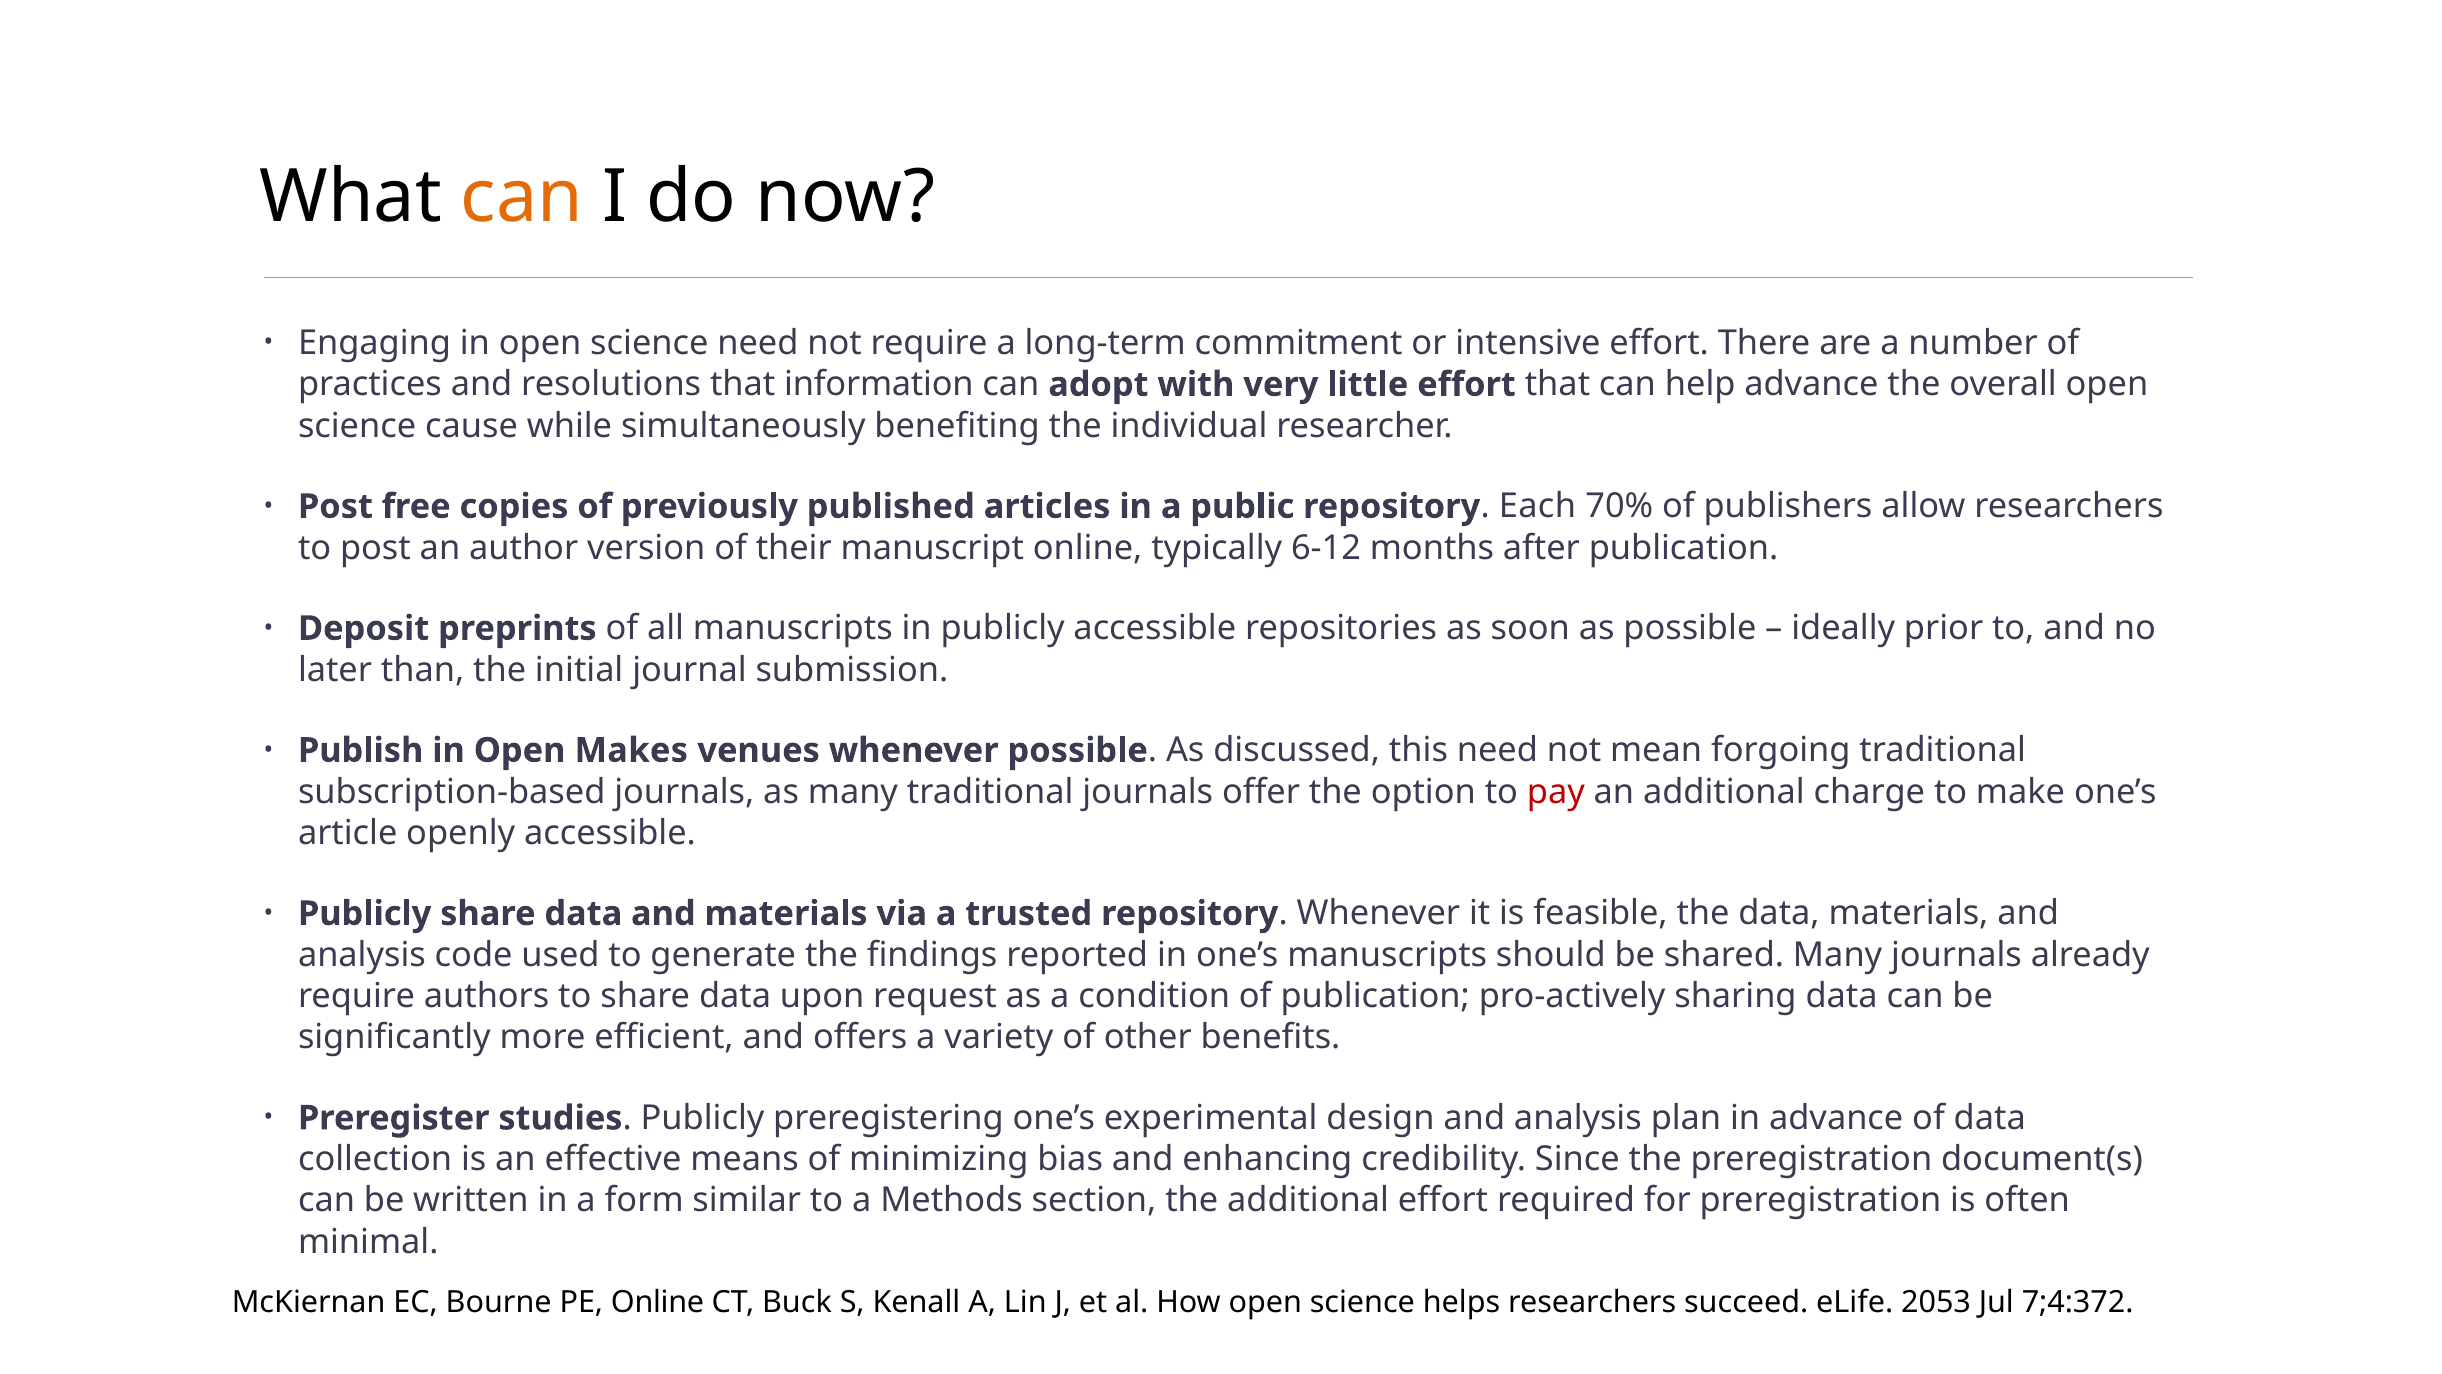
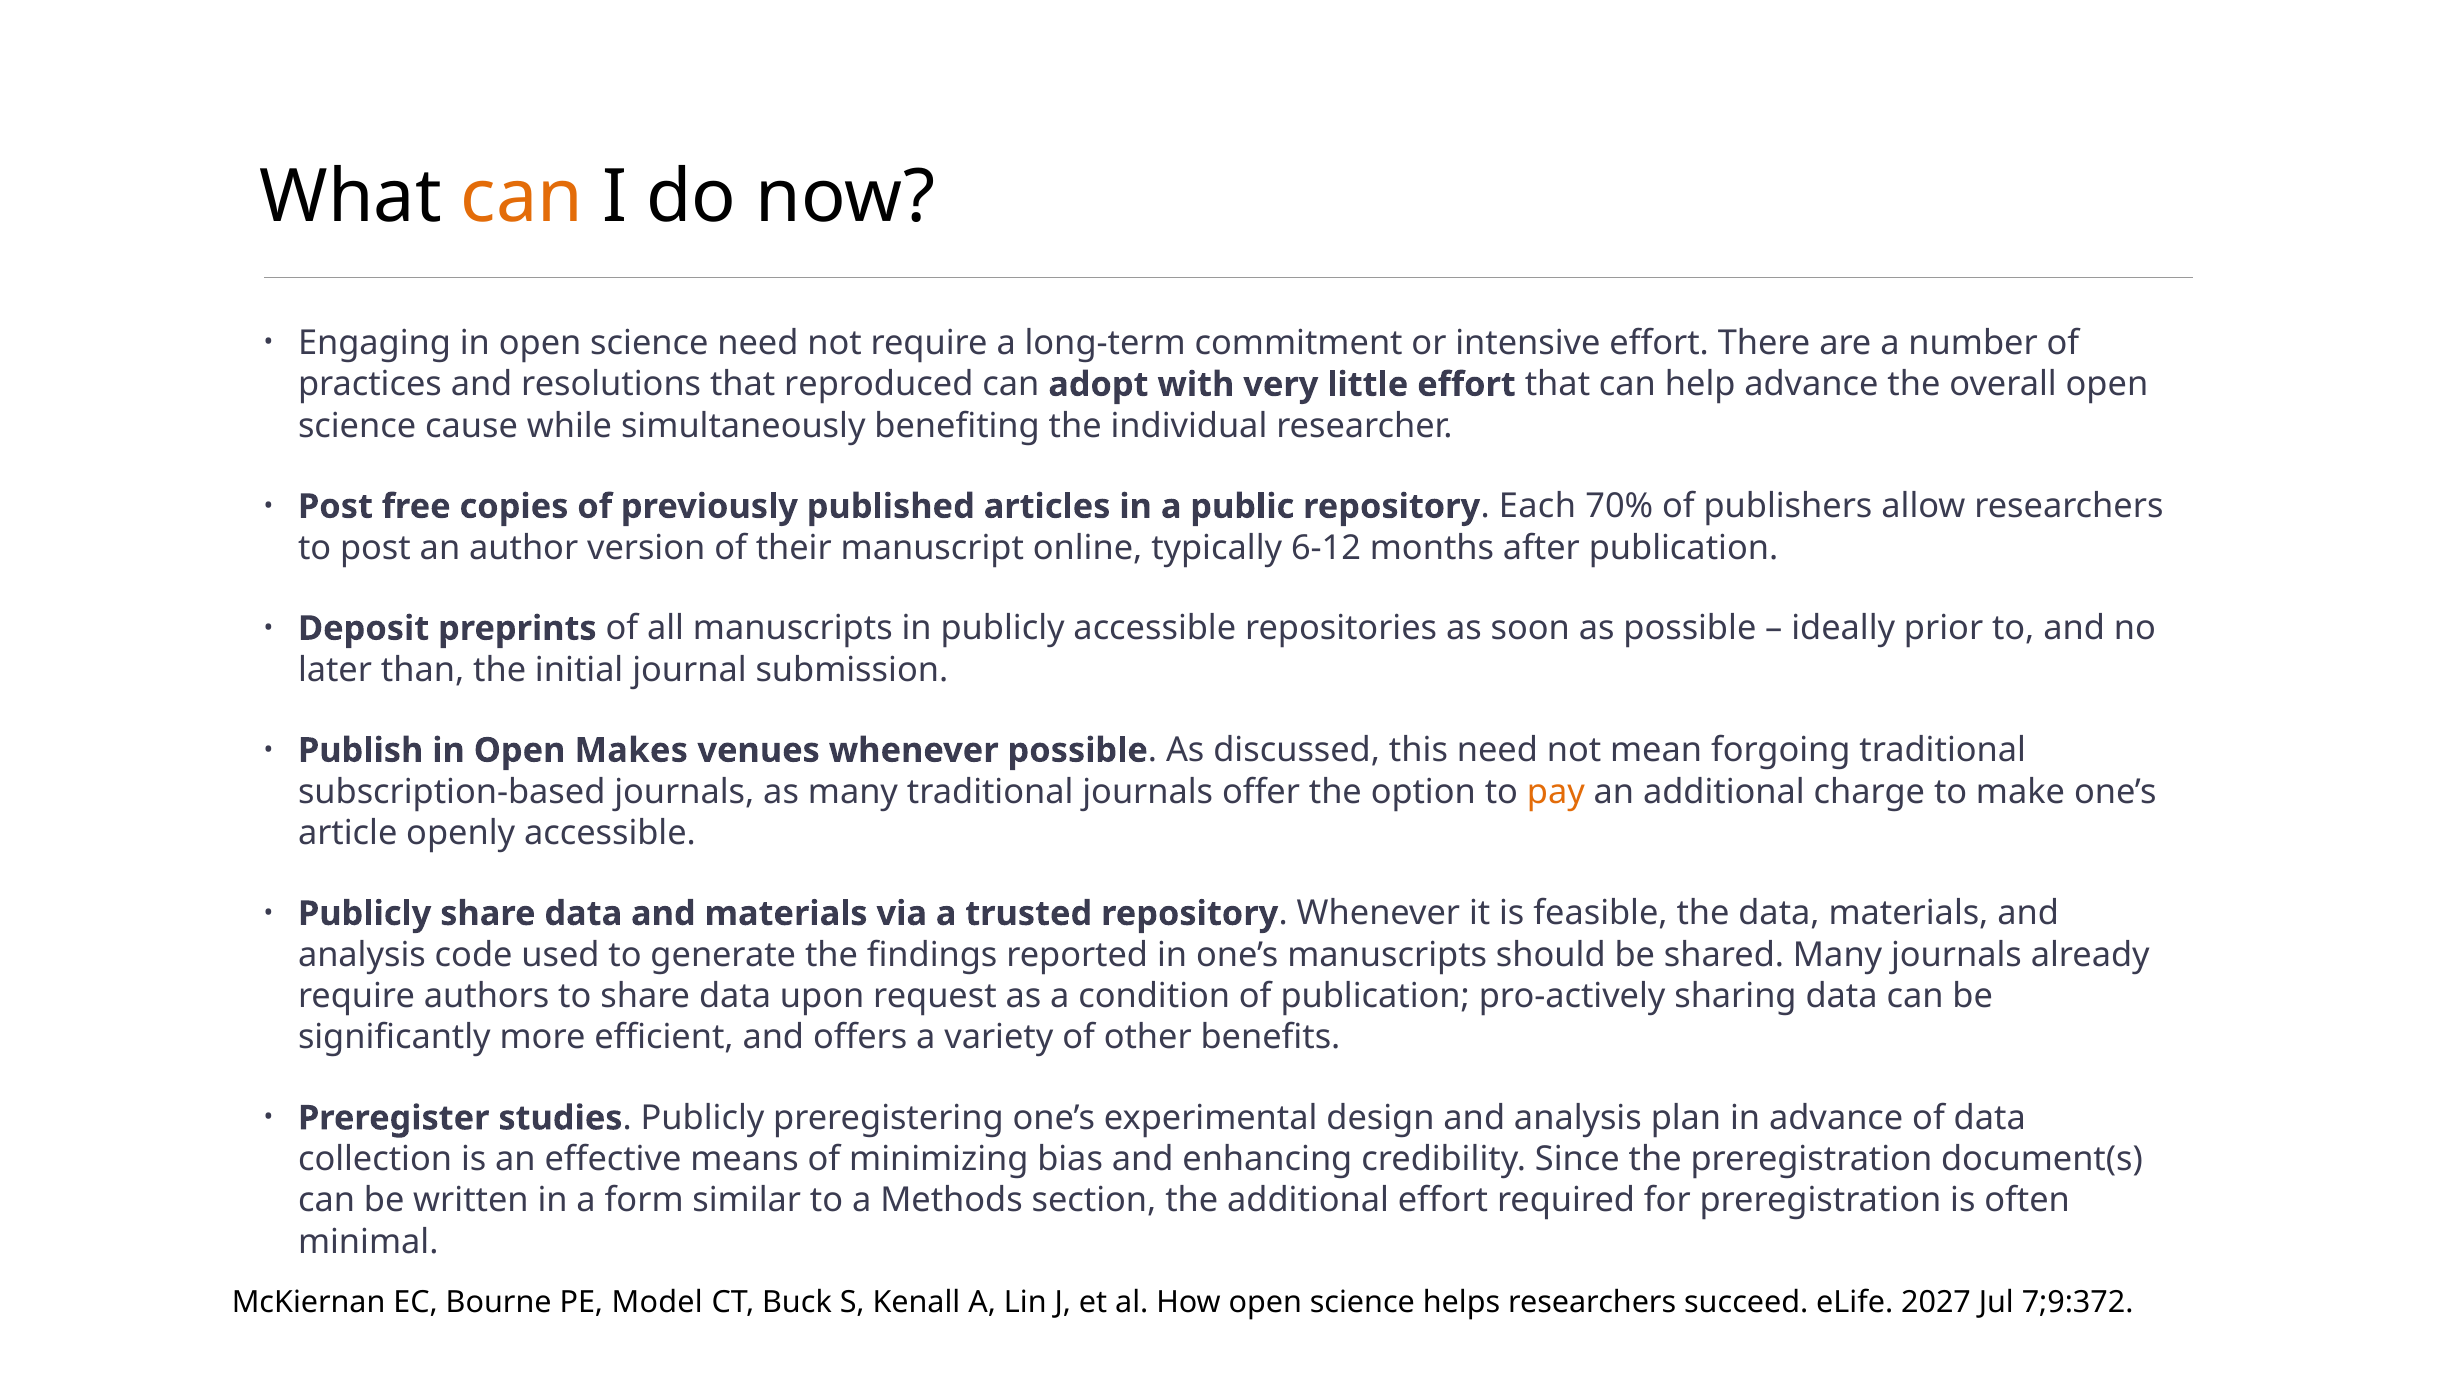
information: information -> reproduced
pay colour: red -> orange
PE Online: Online -> Model
2053: 2053 -> 2027
7;4:372: 7;4:372 -> 7;9:372
